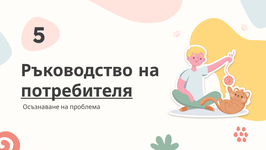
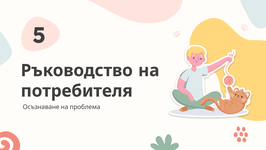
потребителя underline: present -> none
